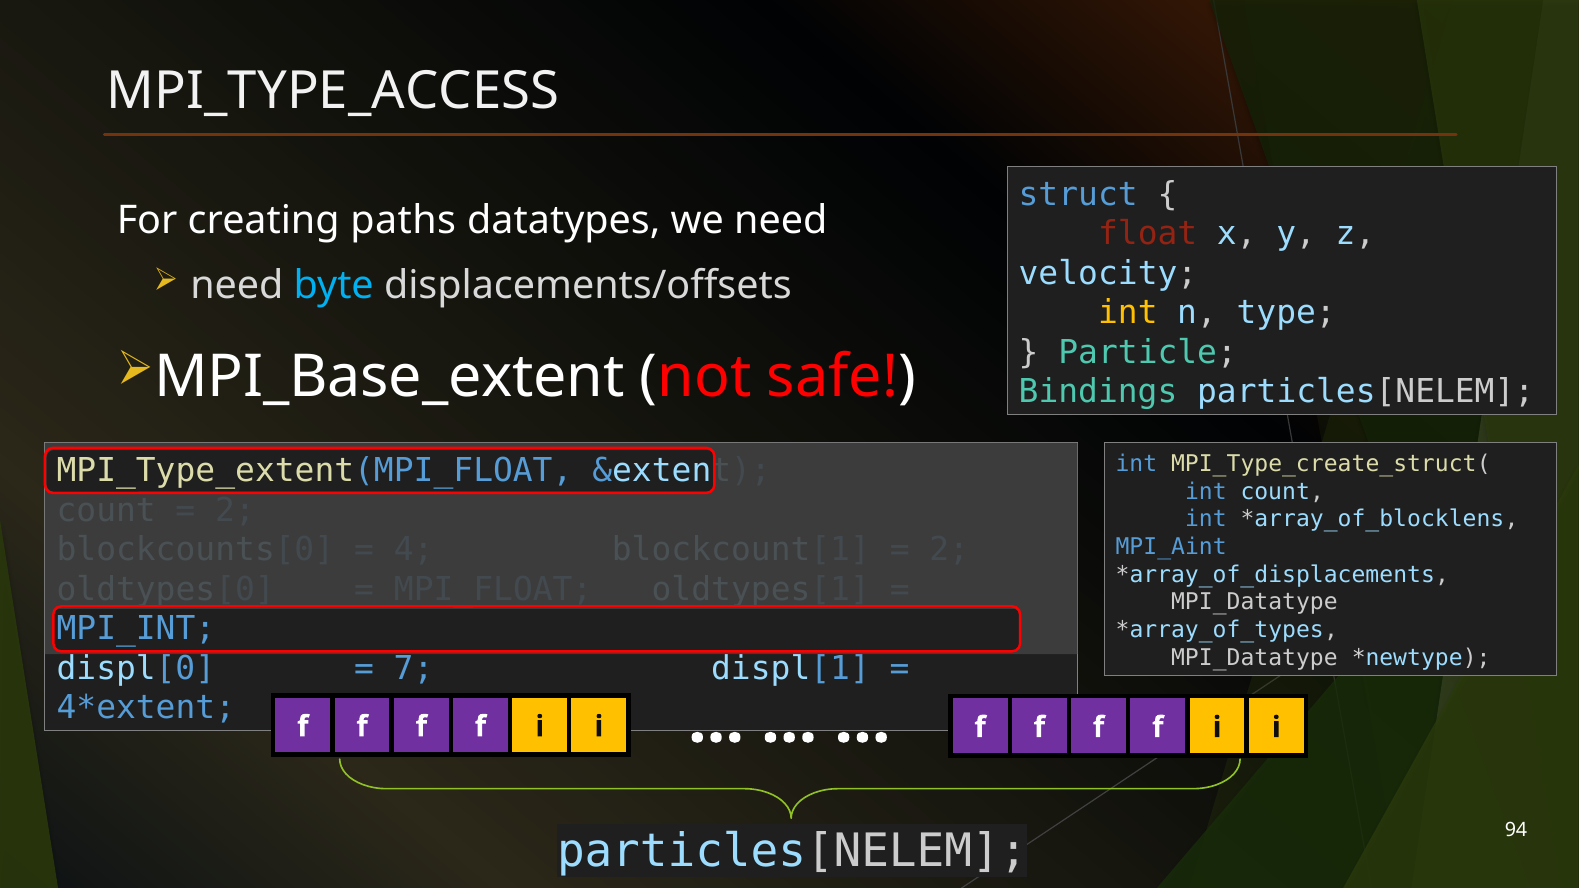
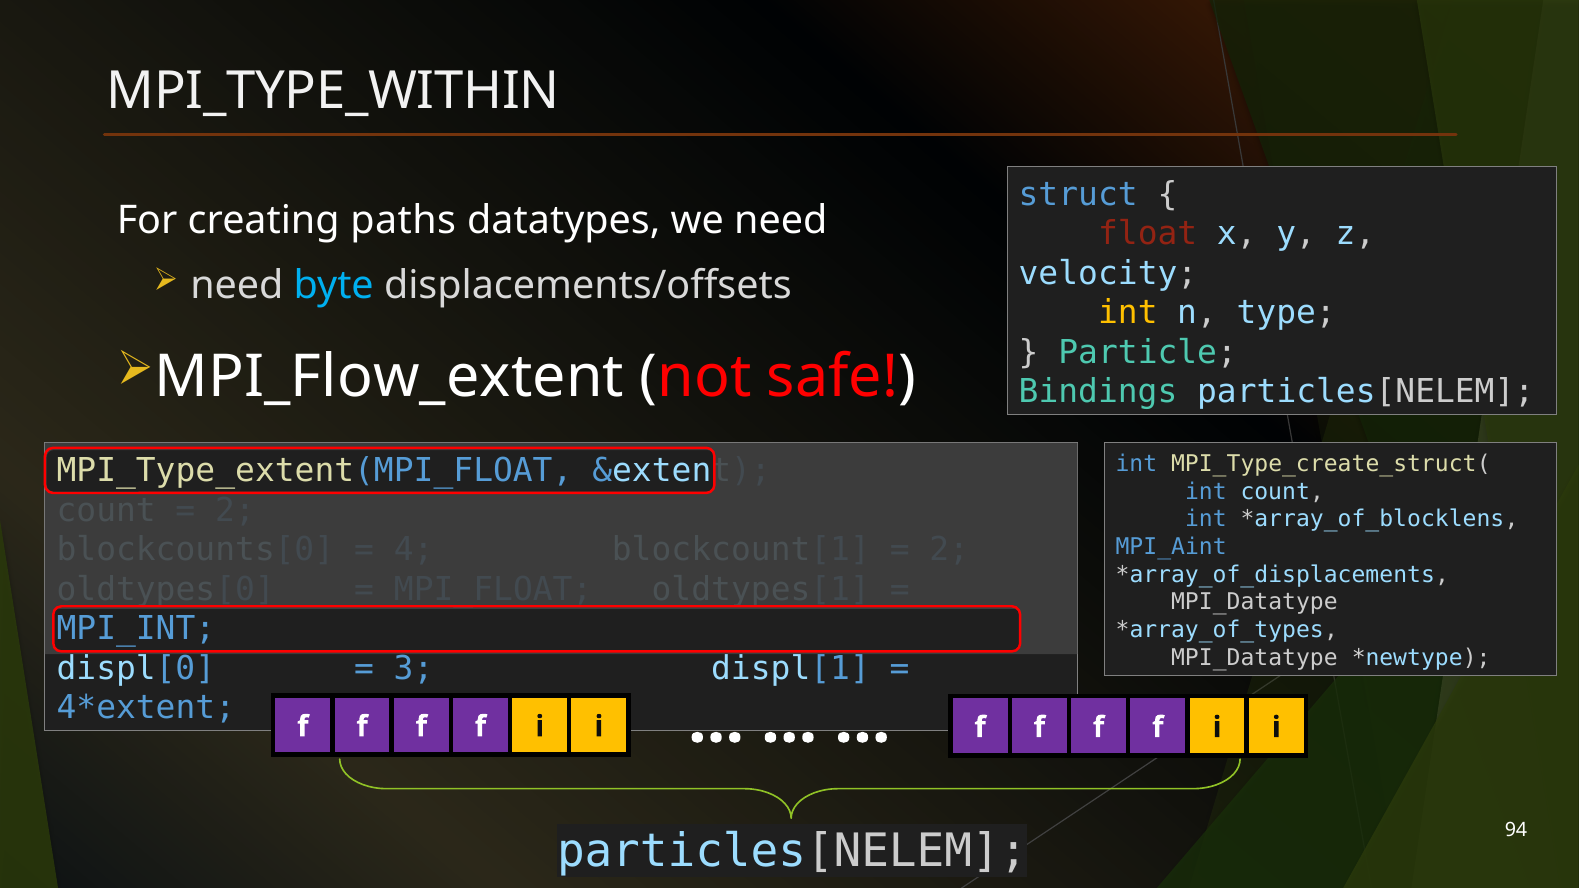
MPI_TYPE_ACCESS: MPI_TYPE_ACCESS -> MPI_TYPE_WITHIN
MPI_Base_extent: MPI_Base_extent -> MPI_Flow_extent
7: 7 -> 3
